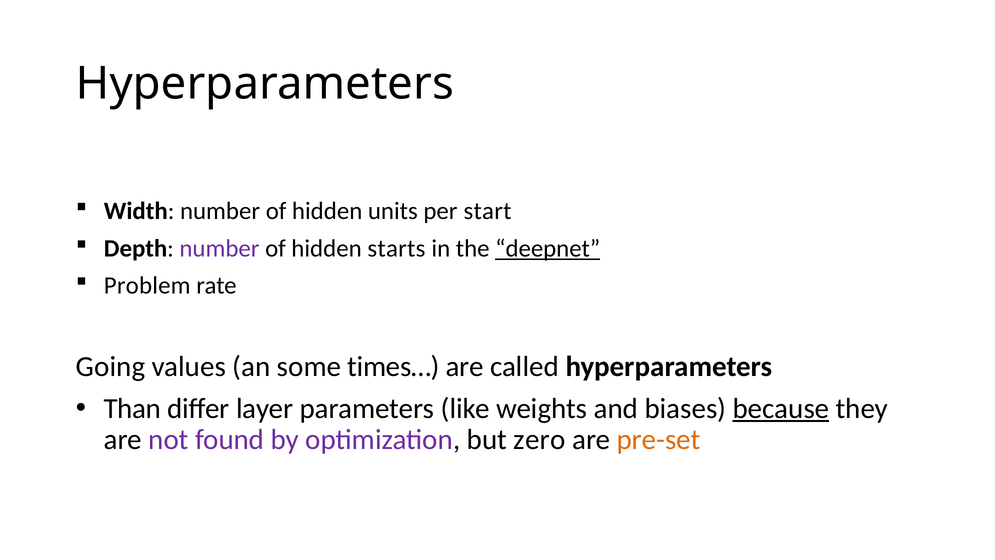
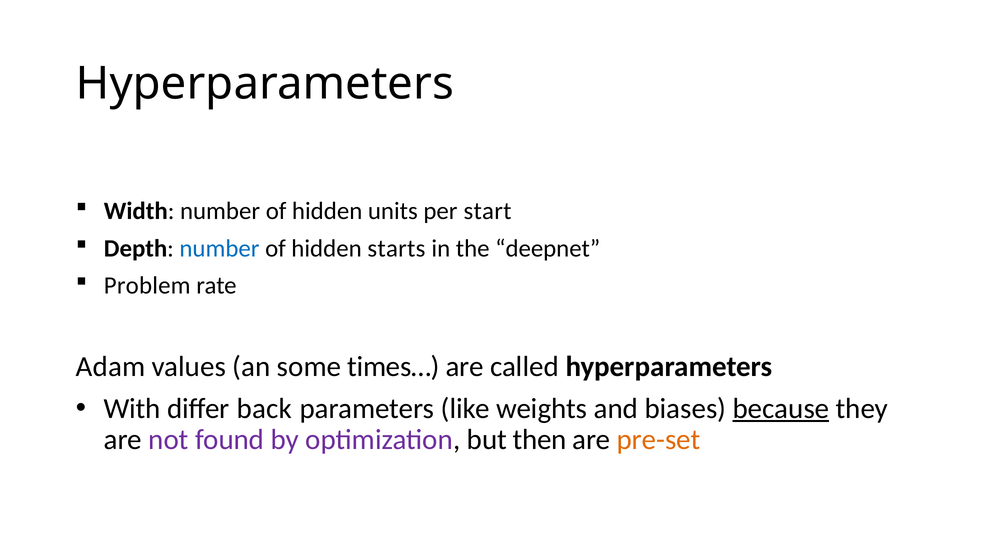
number at (219, 248) colour: purple -> blue
deepnet underline: present -> none
Going: Going -> Adam
Than: Than -> With
layer: layer -> back
zero: zero -> then
